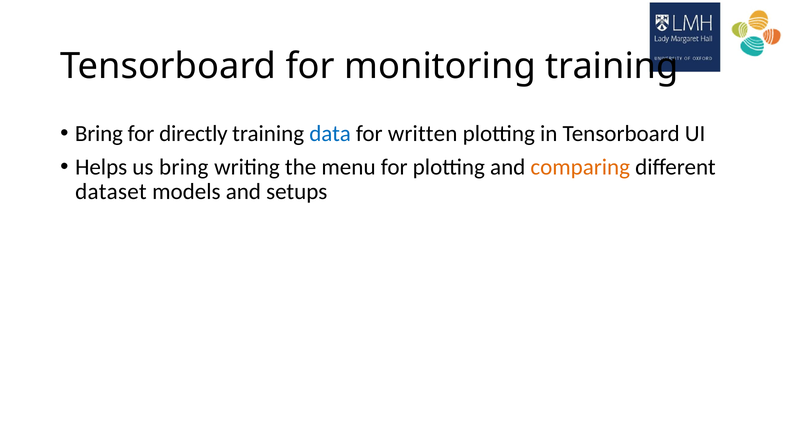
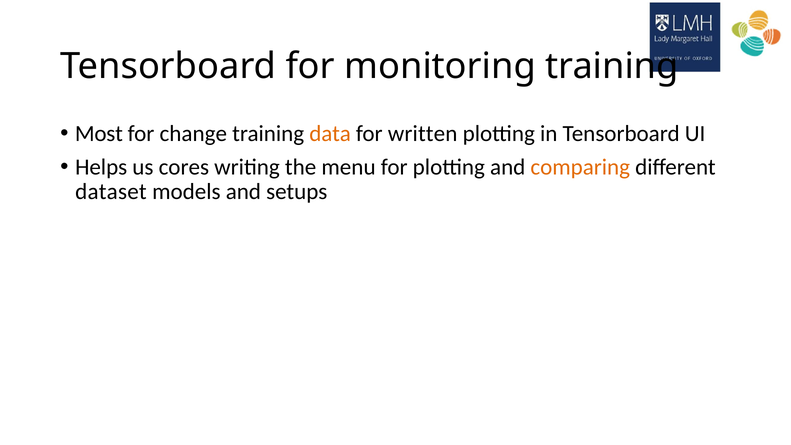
Bring at (99, 134): Bring -> Most
directly: directly -> change
data colour: blue -> orange
us bring: bring -> cores
